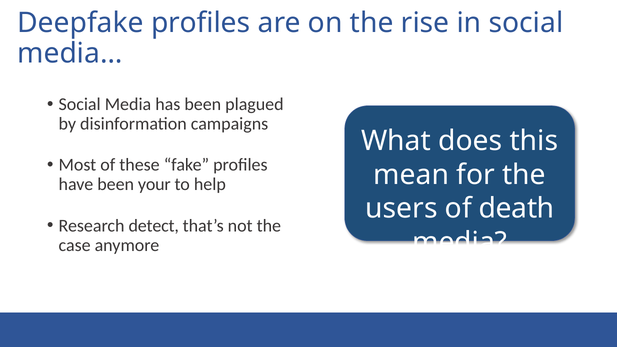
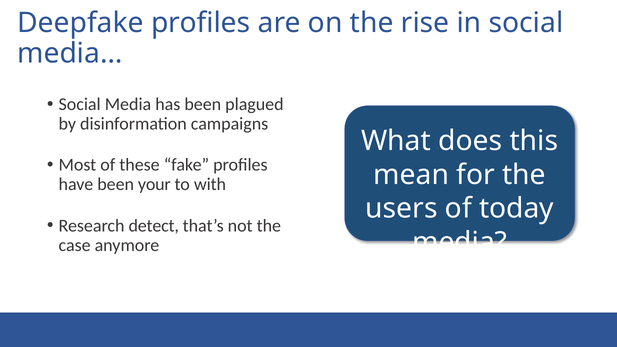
help: help -> with
death: death -> today
